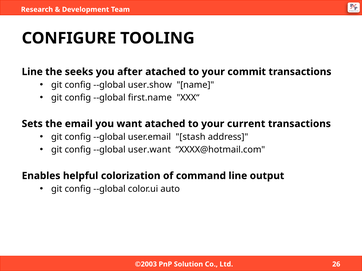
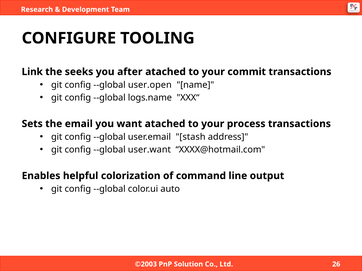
Line at (32, 72): Line -> Link
user.show: user.show -> user.open
first.name: first.name -> logs.name
current: current -> process
